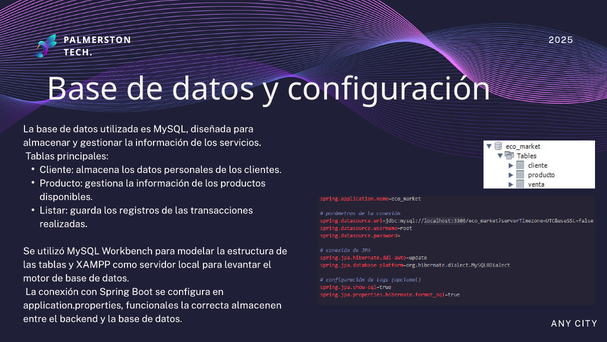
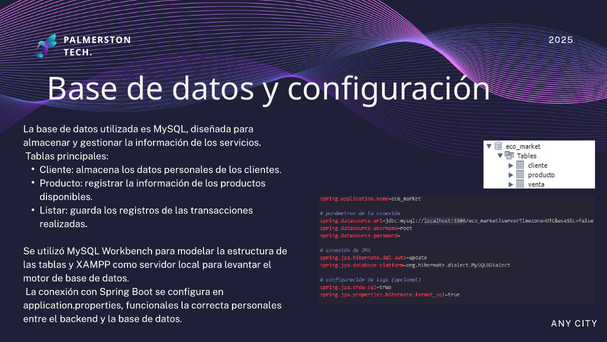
gestiona: gestiona -> registrar
correcta almacenen: almacenen -> personales
